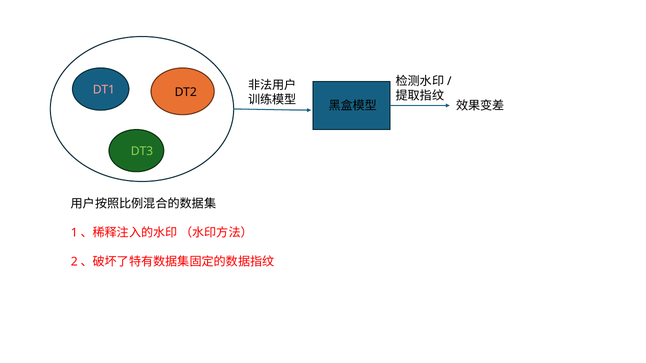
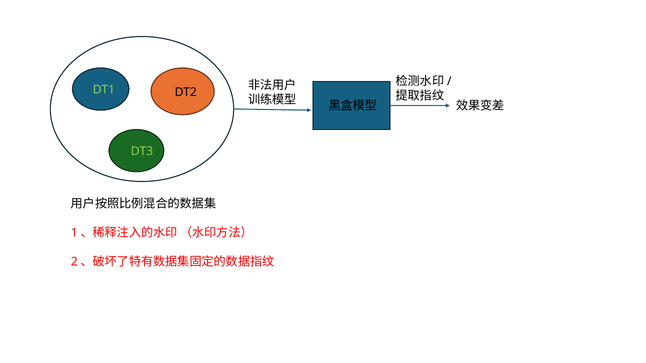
DT1 colour: pink -> light green
